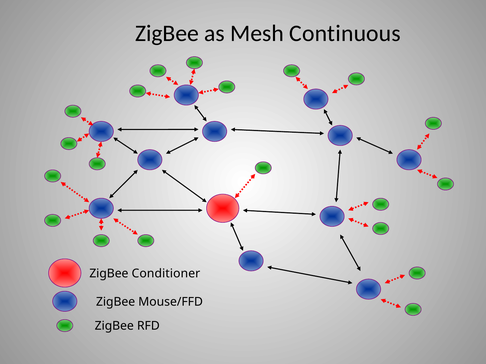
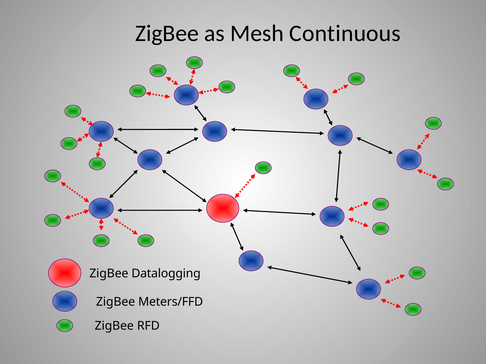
Conditioner: Conditioner -> Datalogging
Mouse/FFD: Mouse/FFD -> Meters/FFD
